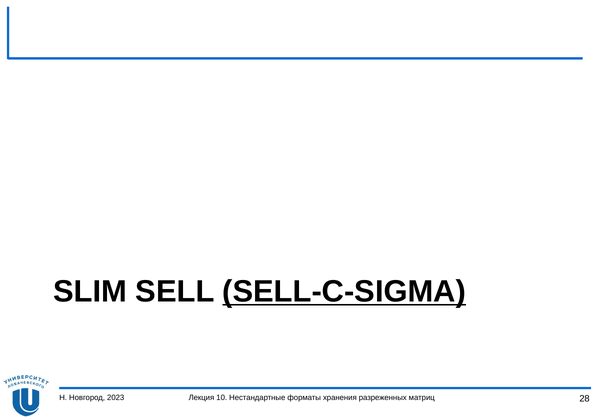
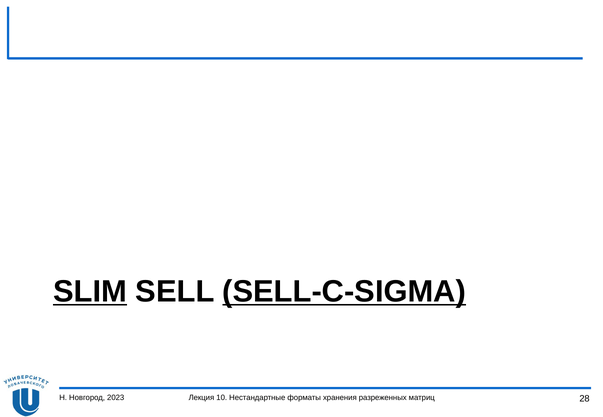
SLIM underline: none -> present
